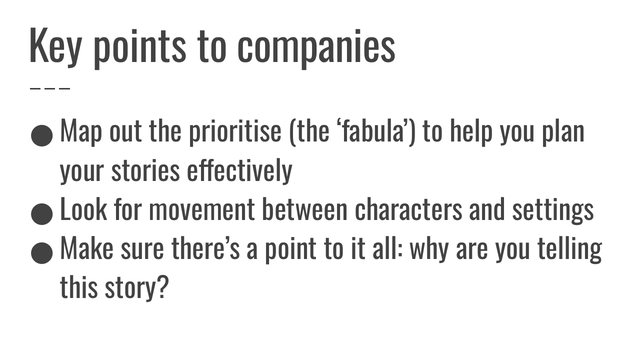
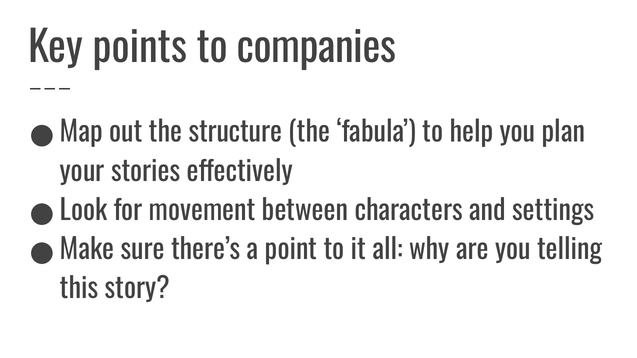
prioritise: prioritise -> structure
